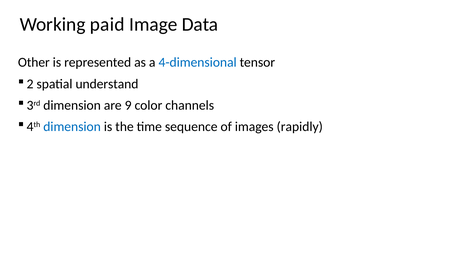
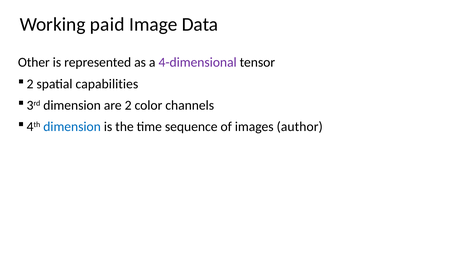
4-dimensional colour: blue -> purple
understand: understand -> capabilities
are 9: 9 -> 2
rapidly: rapidly -> author
